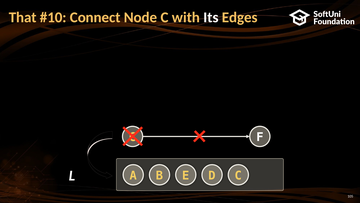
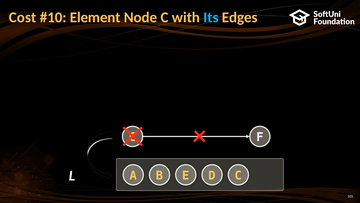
That: That -> Cost
Connect: Connect -> Element
Its colour: white -> light blue
